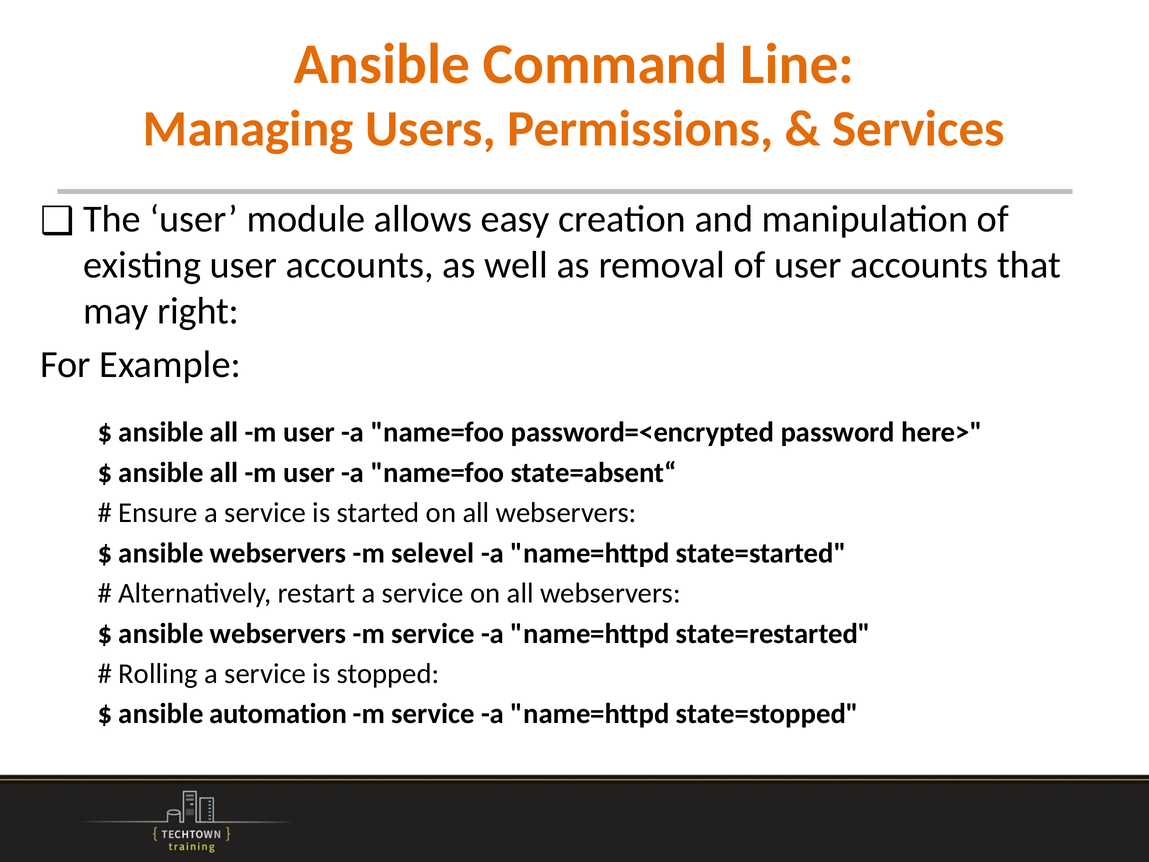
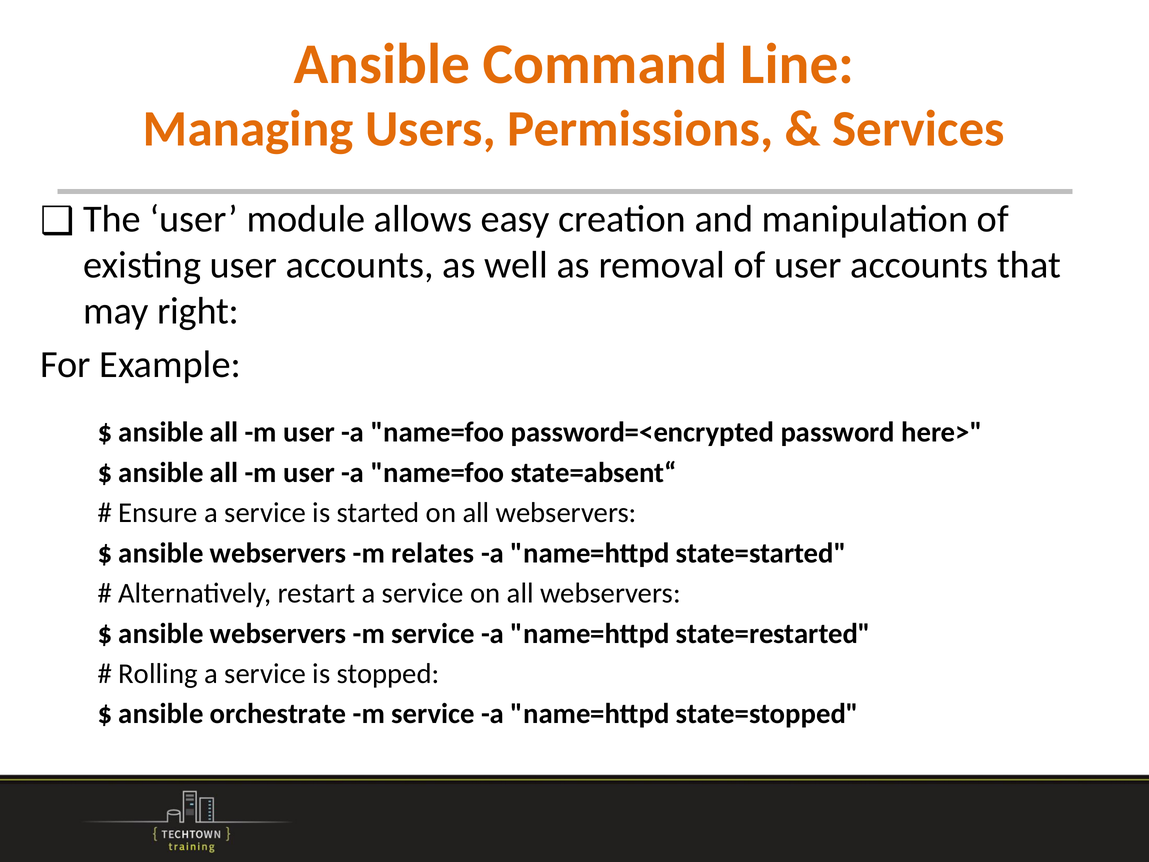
selevel: selevel -> relates
automation: automation -> orchestrate
